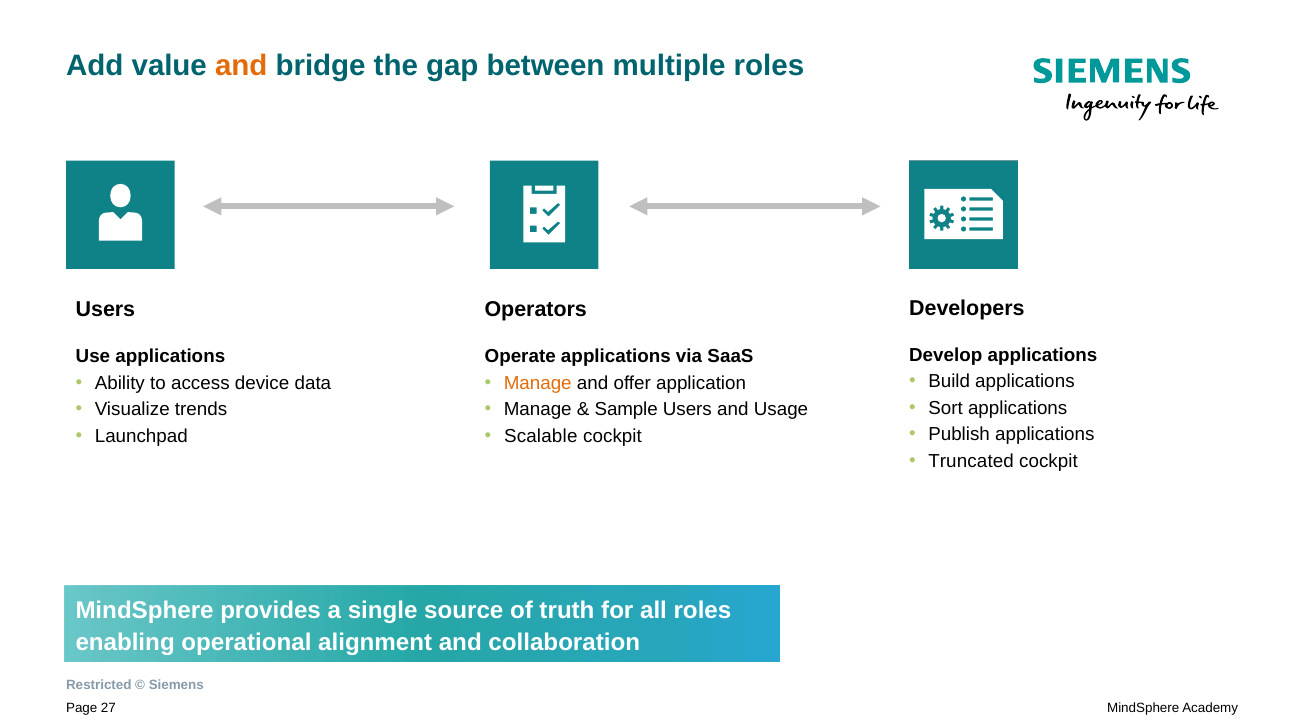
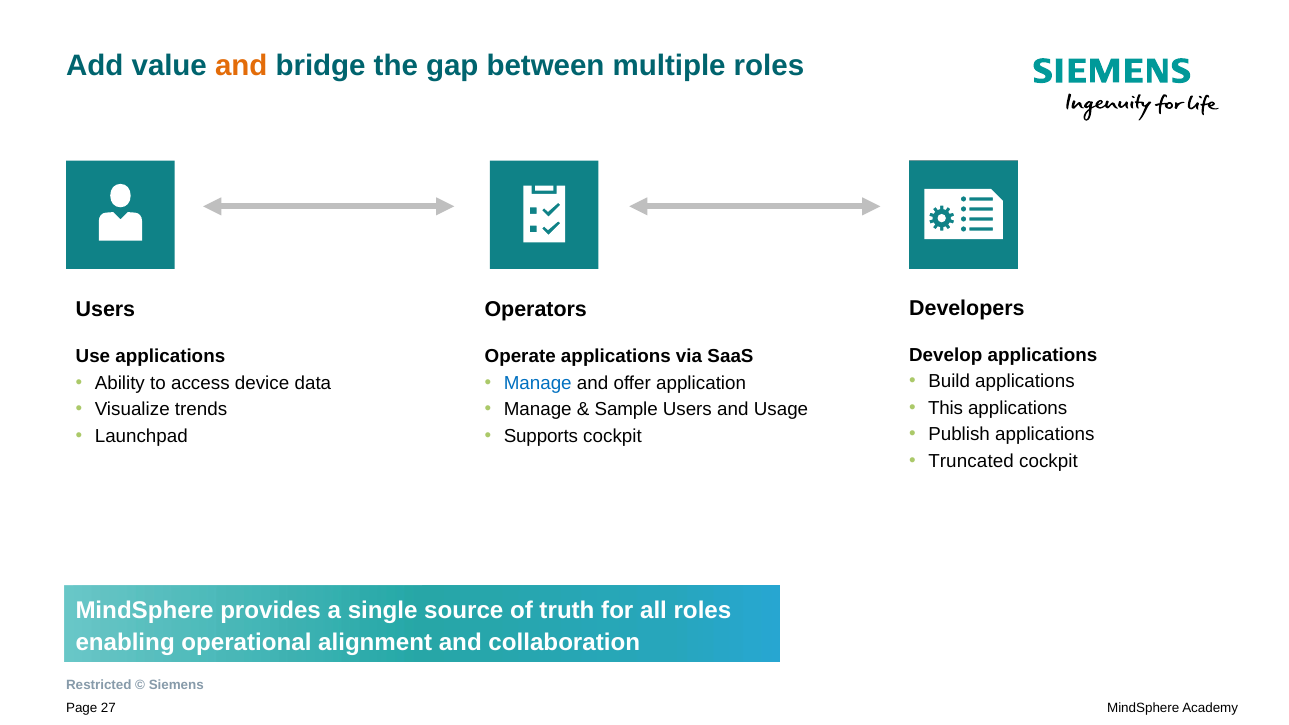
Manage at (538, 383) colour: orange -> blue
Sort: Sort -> This
Scalable: Scalable -> Supports
